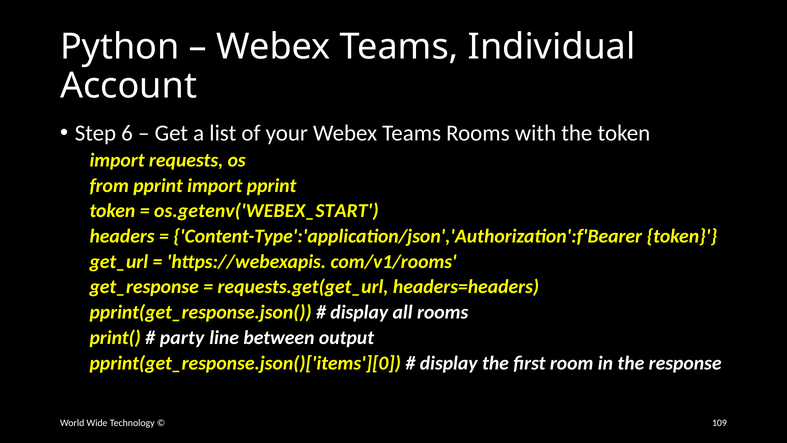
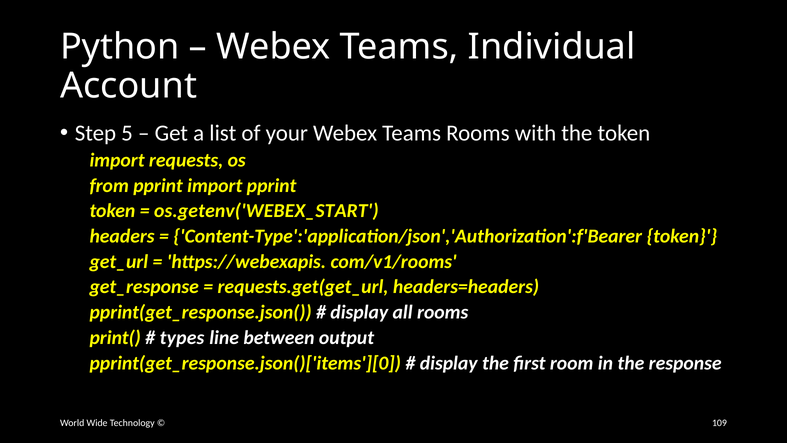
6: 6 -> 5
party: party -> types
